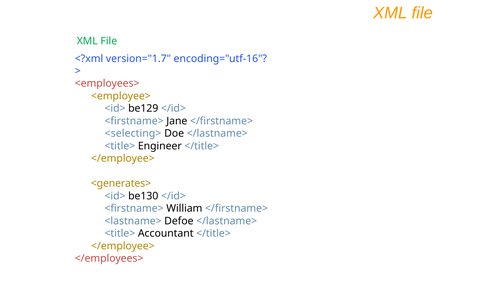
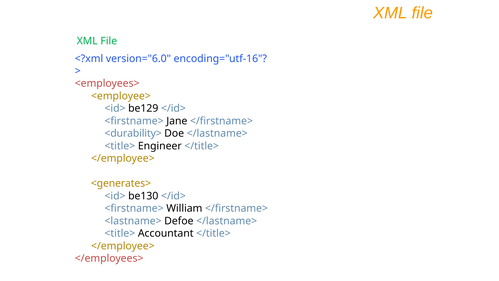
version="1.7: version="1.7 -> version="6.0
<selecting>: <selecting> -> <durability>
